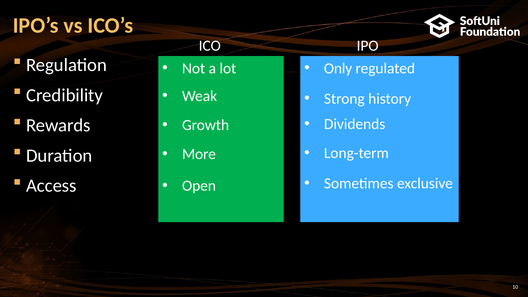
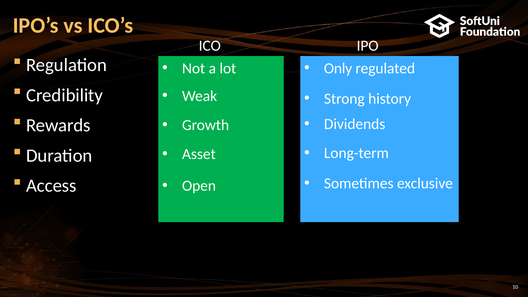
More: More -> Asset
